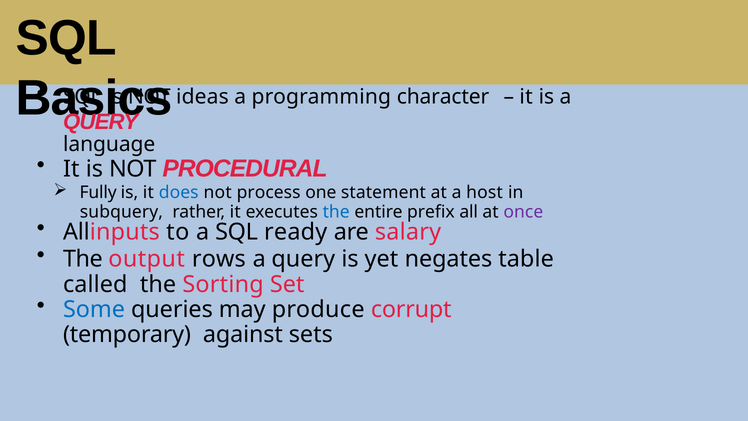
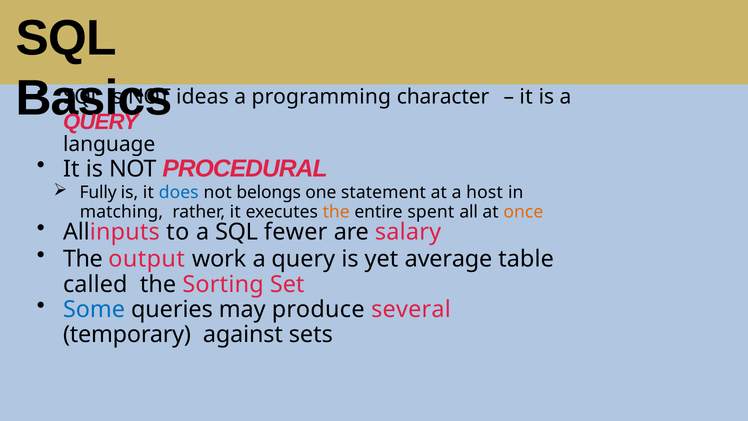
process: process -> belongs
subquery: subquery -> matching
the at (336, 212) colour: blue -> orange
prefix: prefix -> spent
once colour: purple -> orange
ready: ready -> fewer
rows: rows -> work
negates: negates -> average
corrupt: corrupt -> several
